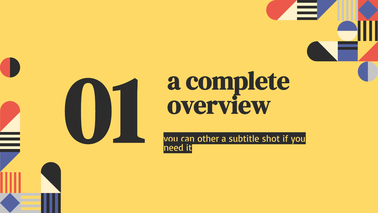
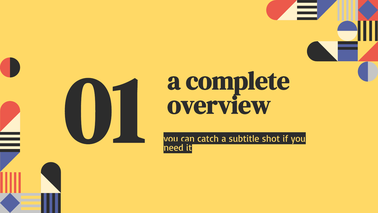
other: other -> catch
